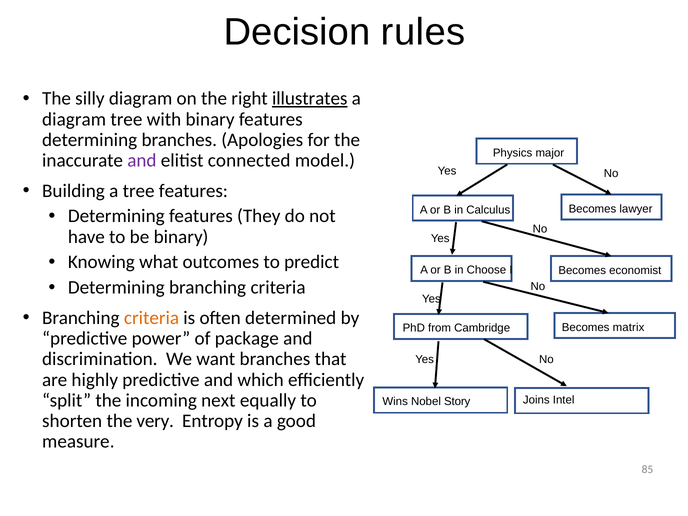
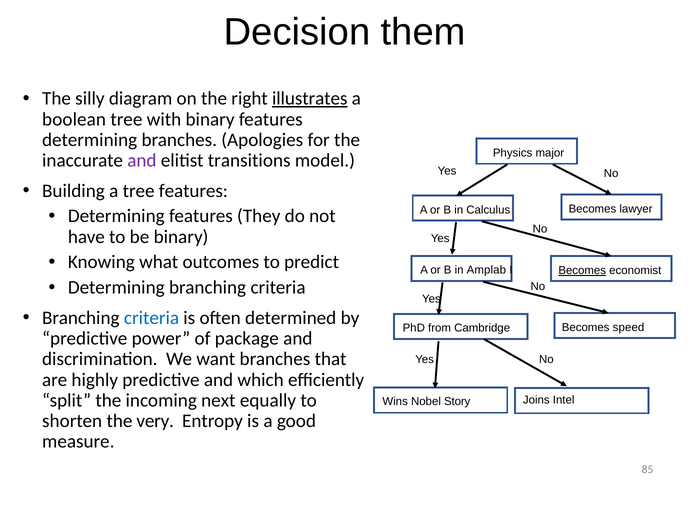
rules: rules -> them
diagram at (74, 119): diagram -> boolean
connected: connected -> transitions
Choose: Choose -> Amplab
Becomes at (582, 271) underline: none -> present
criteria at (152, 318) colour: orange -> blue
matrix: matrix -> speed
